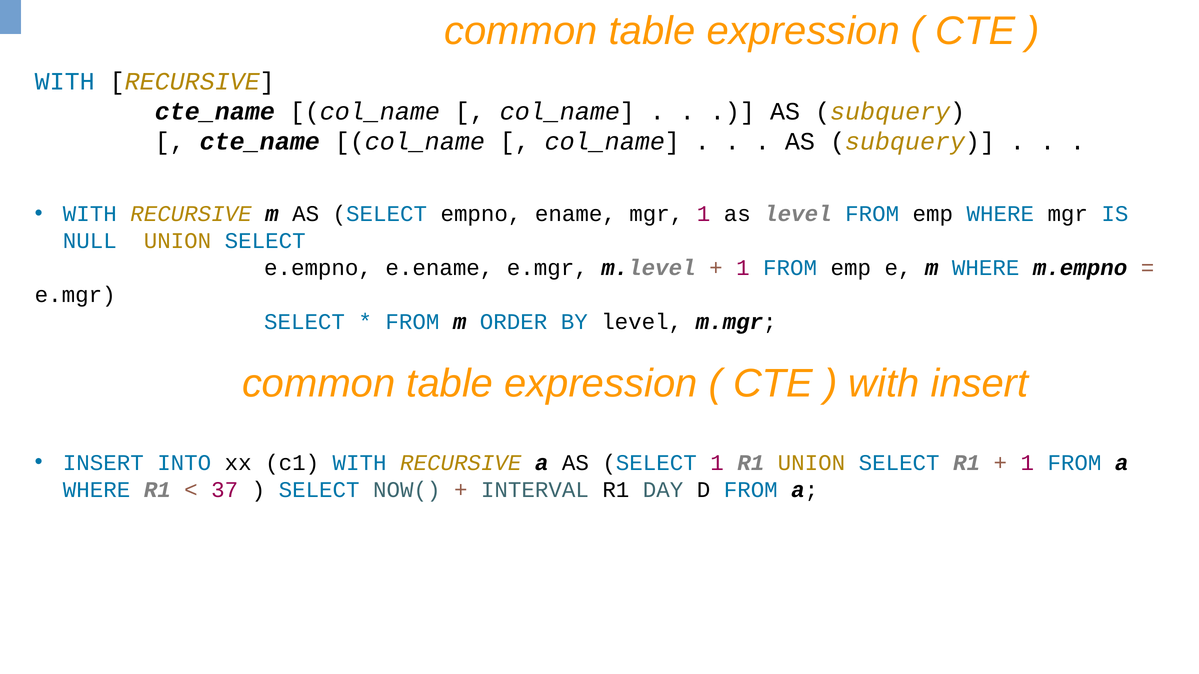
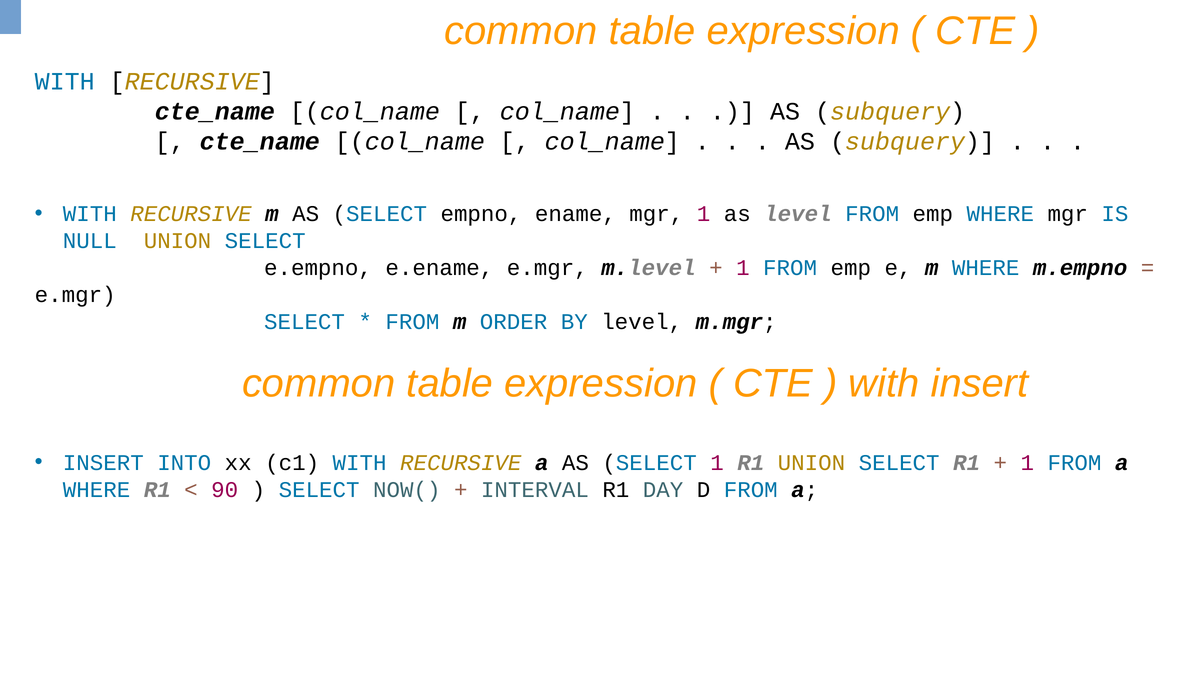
37: 37 -> 90
